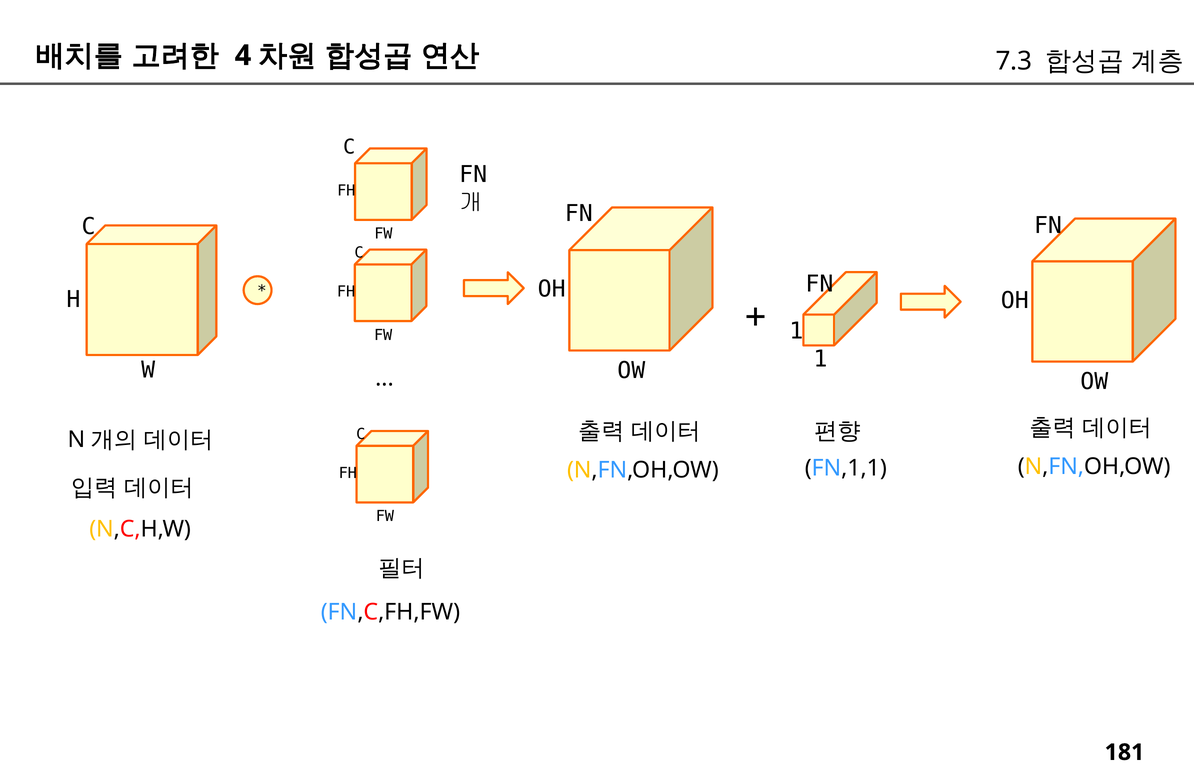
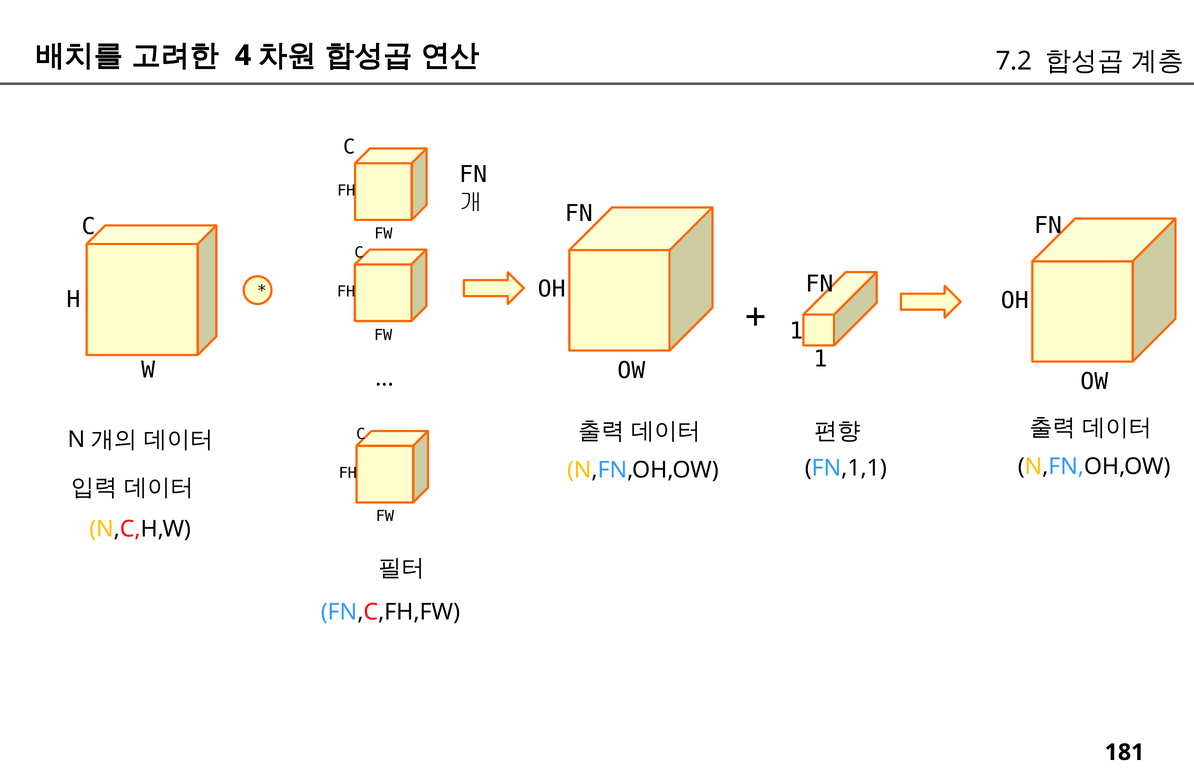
7.3: 7.3 -> 7.2
